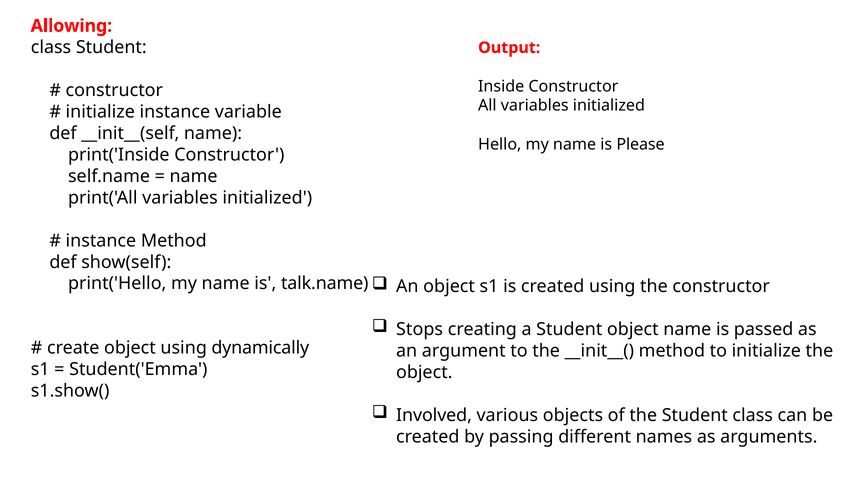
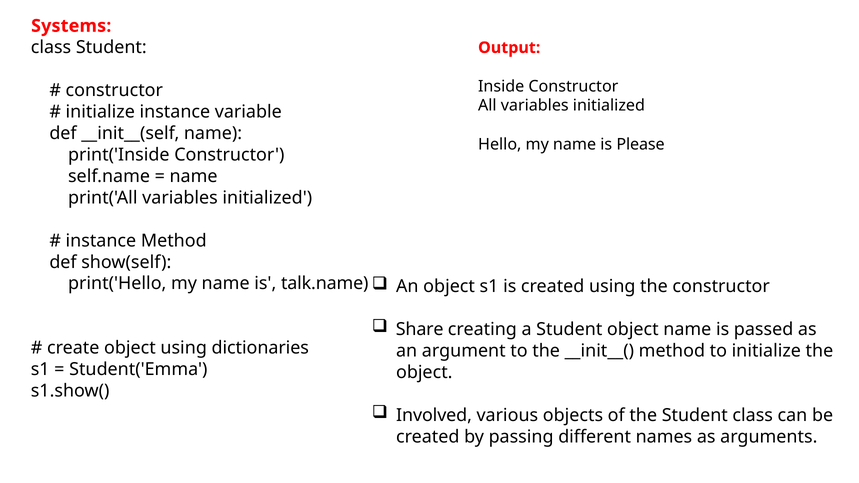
Allowing: Allowing -> Systems
Stops: Stops -> Share
dynamically: dynamically -> dictionaries
